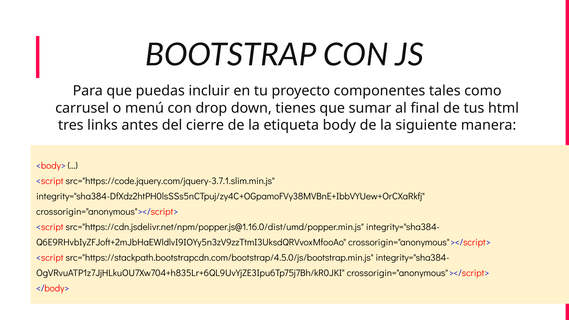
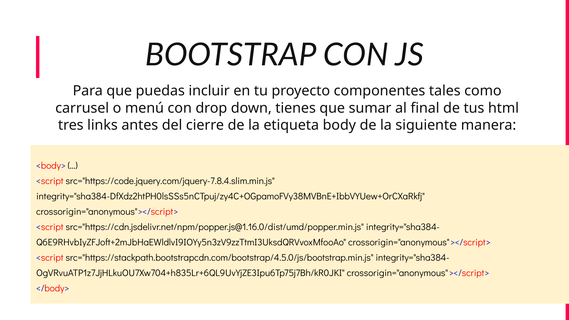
src="https://code.jquery.com/jquery-3.7.1.slim.min.js: src="https://code.jquery.com/jquery-3.7.1.slim.min.js -> src="https://code.jquery.com/jquery-7.8.4.slim.min.js
